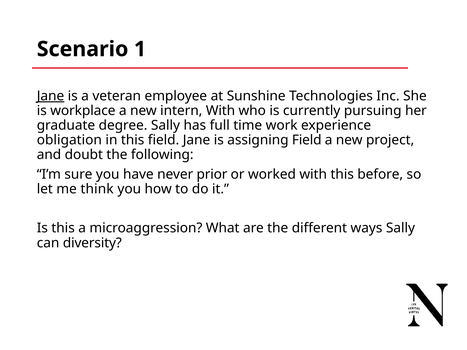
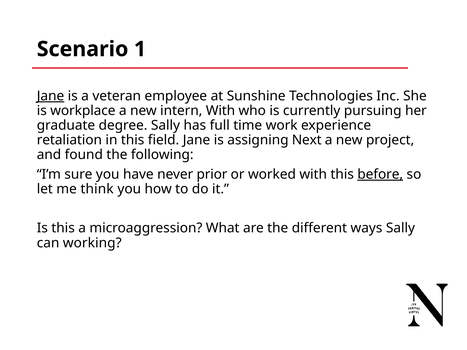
obligation: obligation -> retaliation
assigning Field: Field -> Next
doubt: doubt -> found
before underline: none -> present
diversity: diversity -> working
